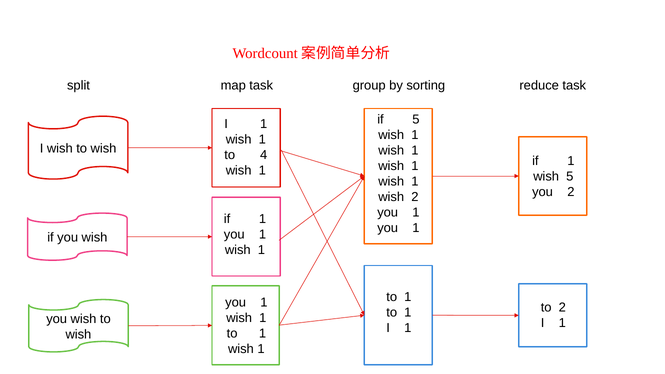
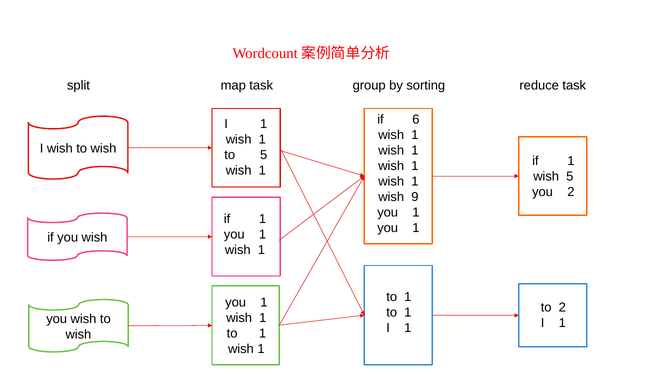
if 5: 5 -> 6
to 4: 4 -> 5
wish 2: 2 -> 9
